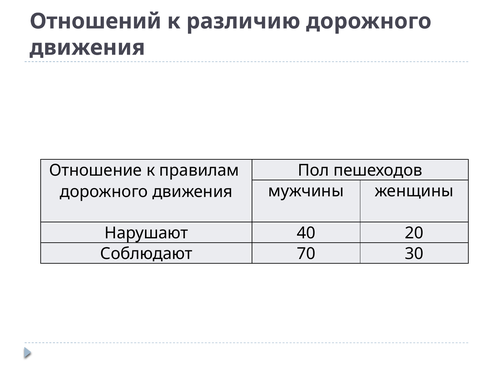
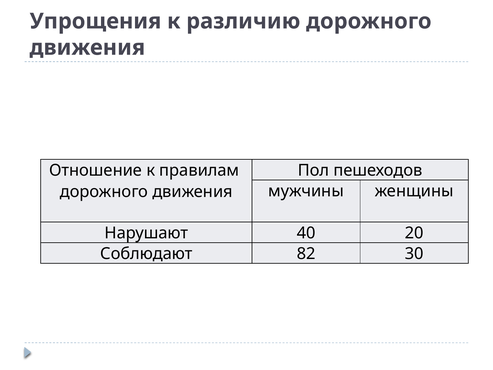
Отношений: Отношений -> Упрощения
70: 70 -> 82
